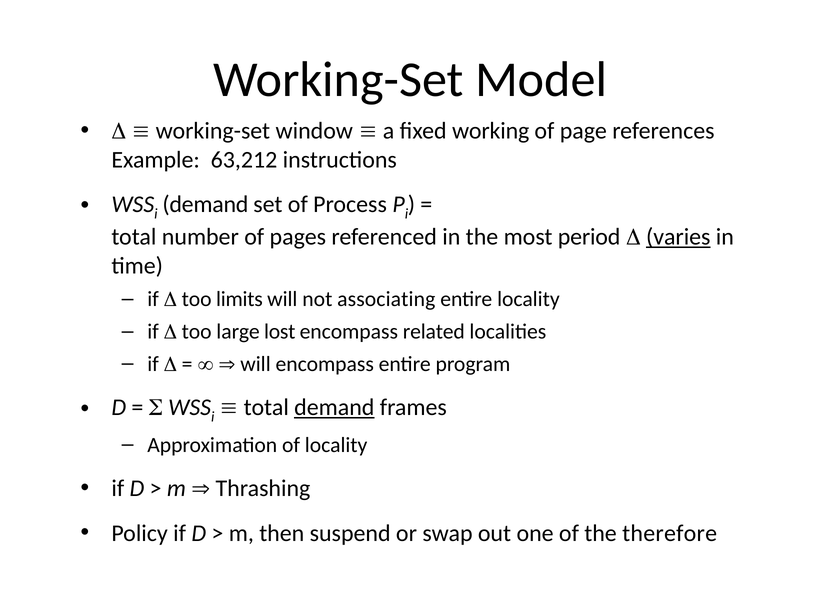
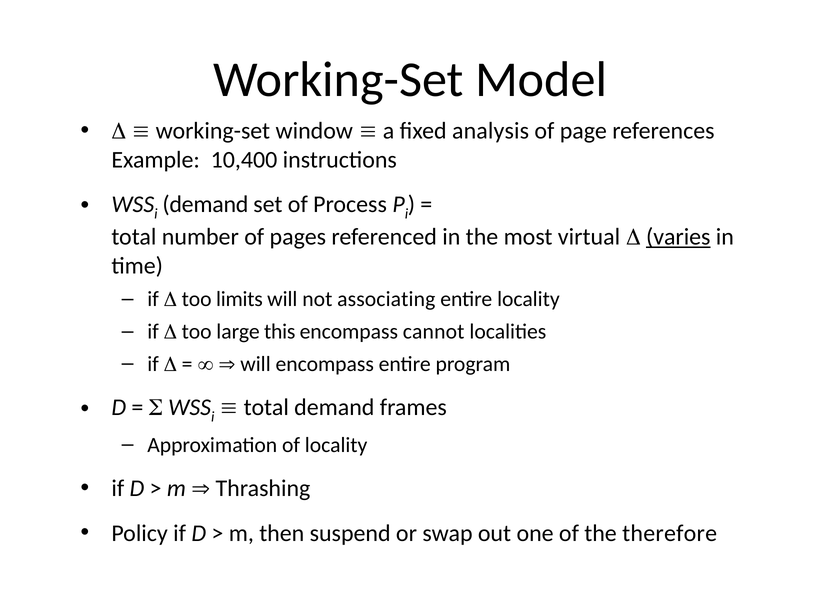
working: working -> analysis
63,212: 63,212 -> 10,400
period: period -> virtual
lost: lost -> this
related: related -> cannot
demand at (334, 407) underline: present -> none
